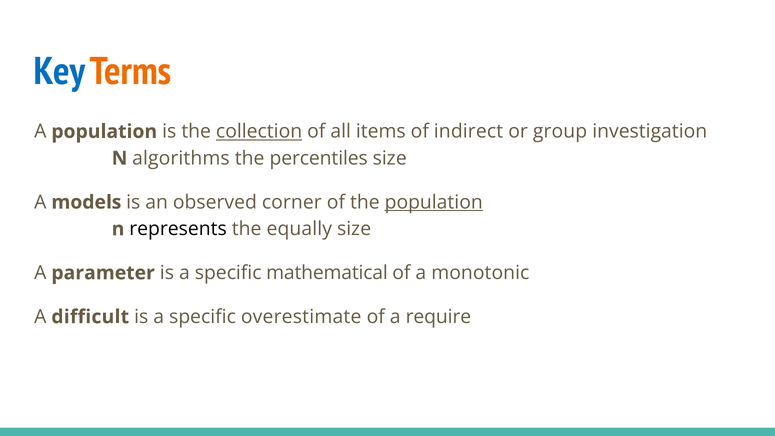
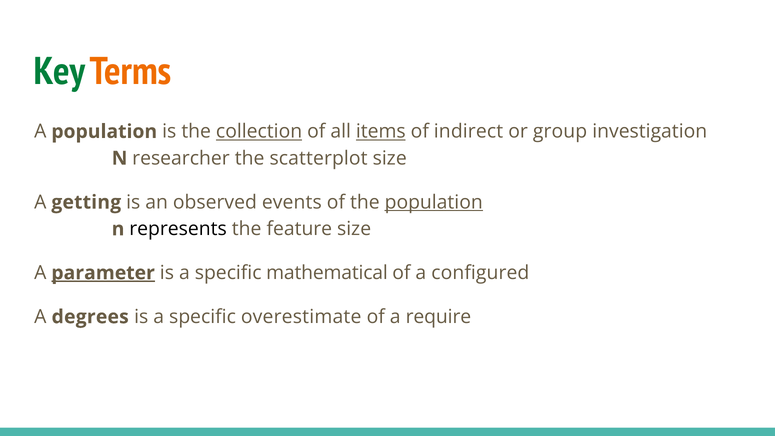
Key colour: blue -> green
items underline: none -> present
algorithms: algorithms -> researcher
percentiles: percentiles -> scatterplot
models: models -> getting
corner: corner -> events
equally: equally -> feature
parameter underline: none -> present
monotonic: monotonic -> configured
difficult: difficult -> degrees
